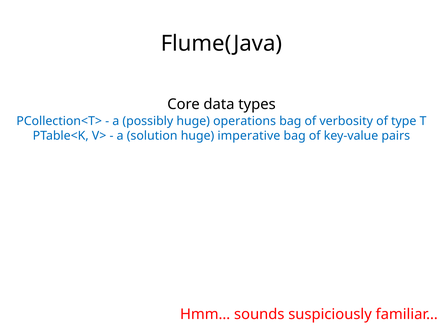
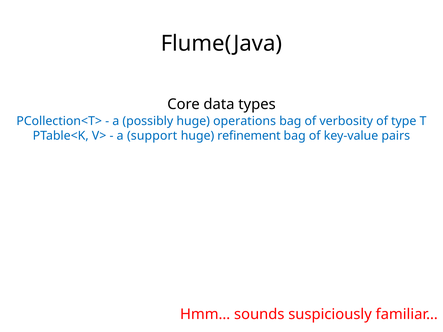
solution: solution -> support
imperative: imperative -> refinement
